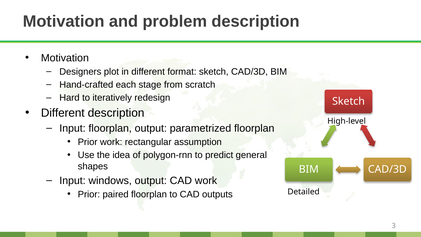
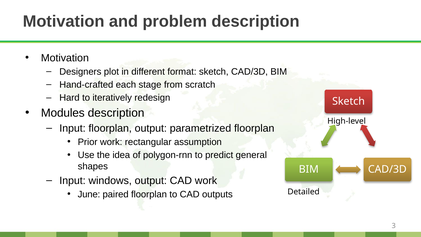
Different at (63, 113): Different -> Modules
Prior at (89, 194): Prior -> June
